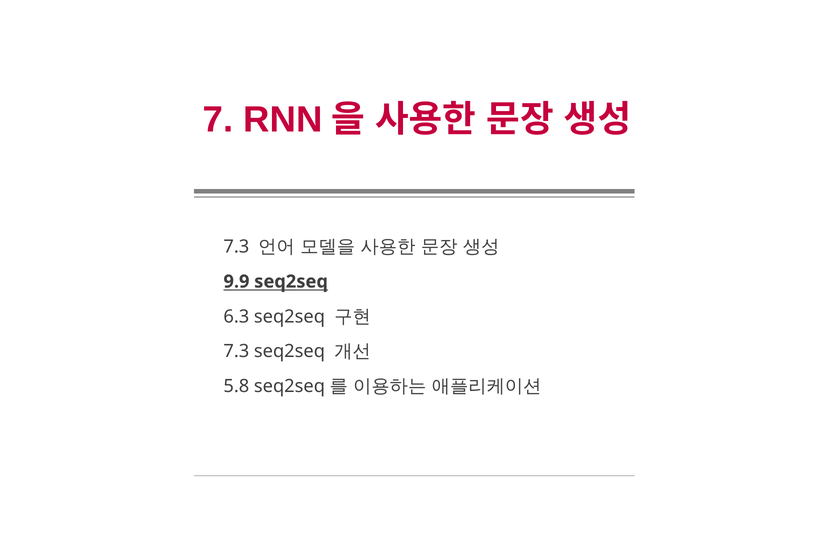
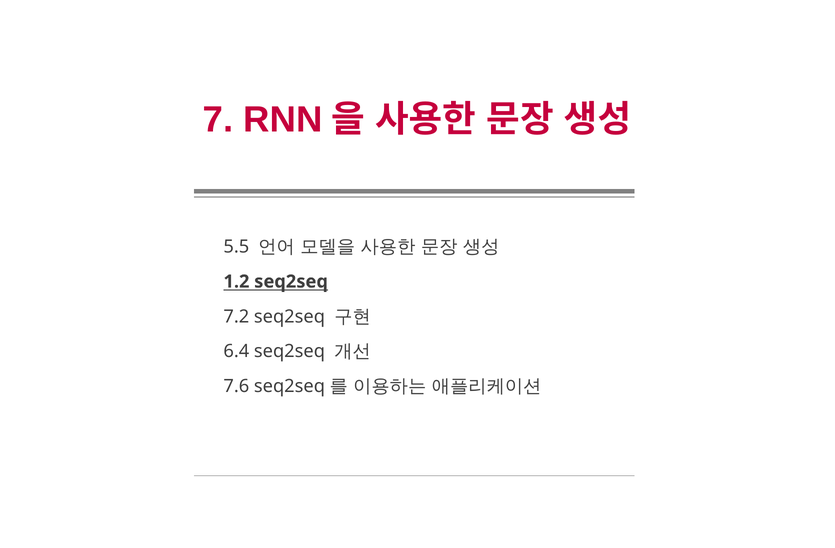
7.3 at (236, 247): 7.3 -> 5.5
9.9: 9.9 -> 1.2
6.3: 6.3 -> 7.2
7.3 at (236, 352): 7.3 -> 6.4
5.8: 5.8 -> 7.6
